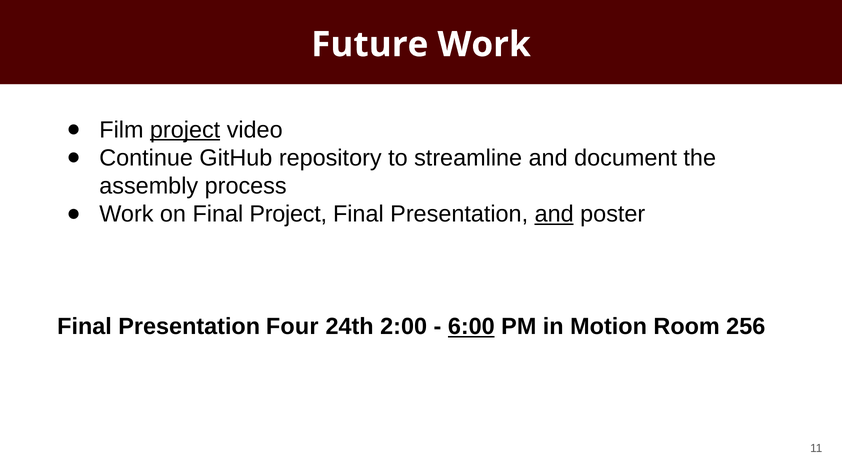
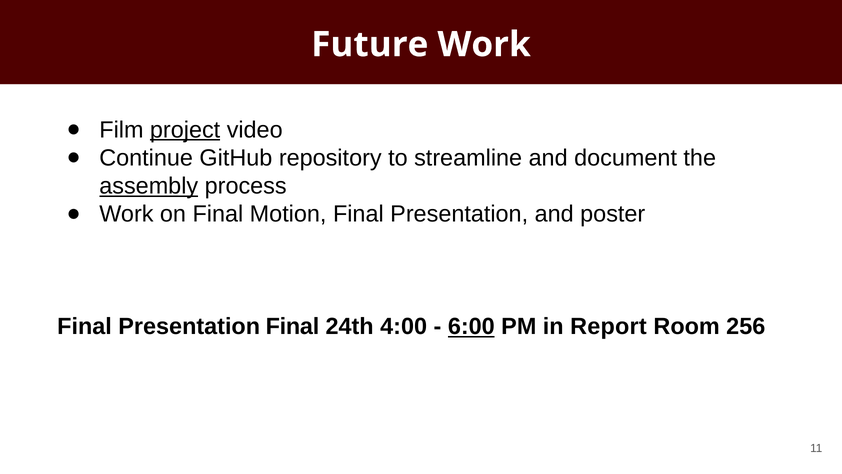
assembly underline: none -> present
Final Project: Project -> Motion
and at (554, 214) underline: present -> none
Presentation Four: Four -> Final
2:00: 2:00 -> 4:00
Motion: Motion -> Report
